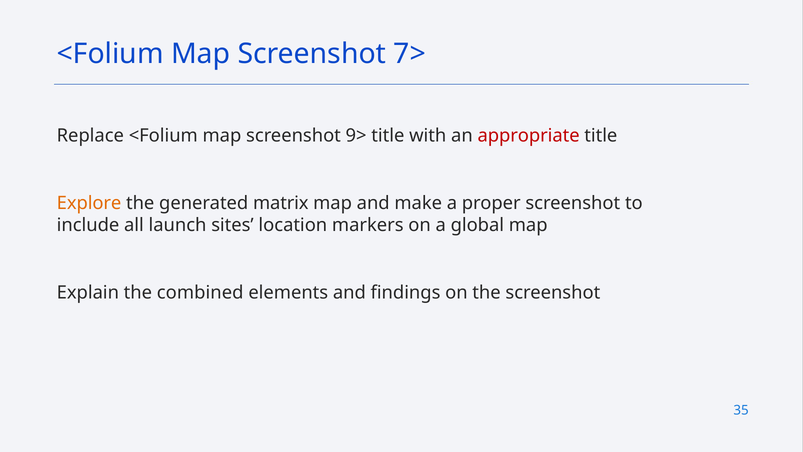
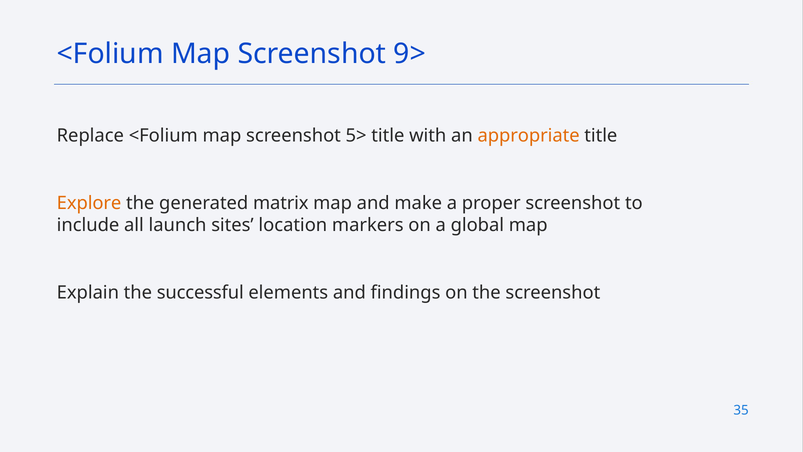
7>: 7> -> 9>
9>: 9> -> 5>
appropriate colour: red -> orange
combined: combined -> successful
